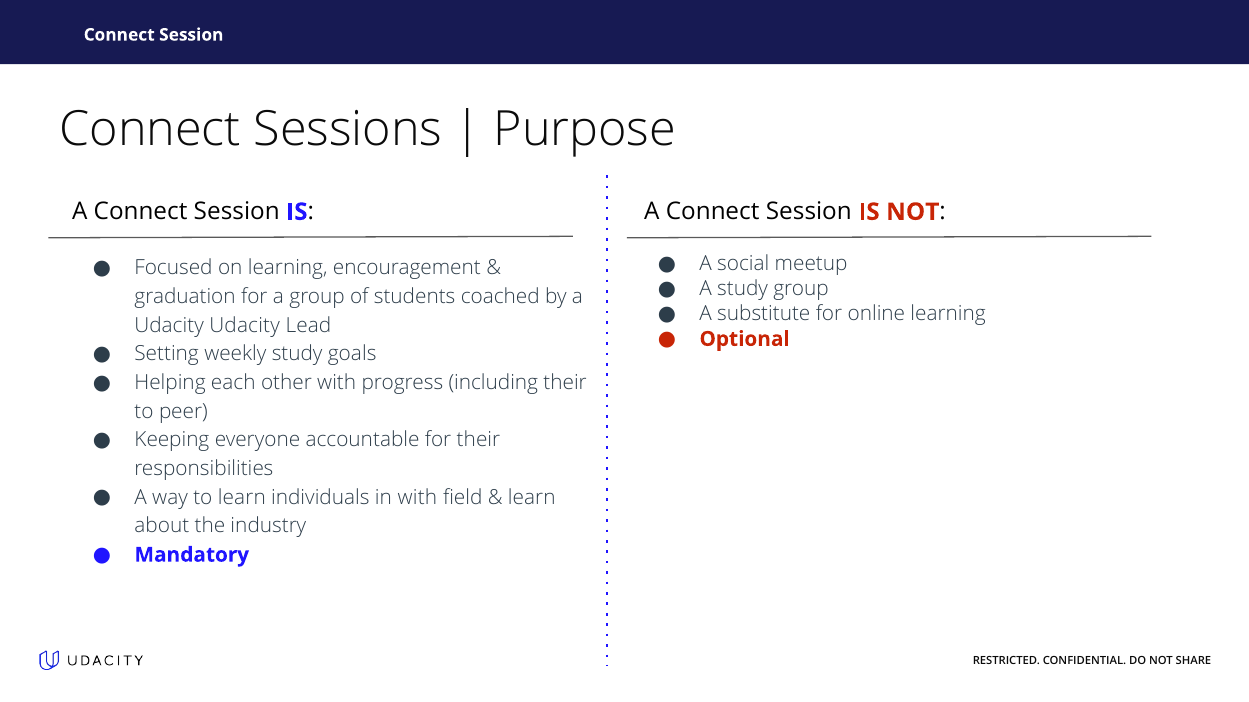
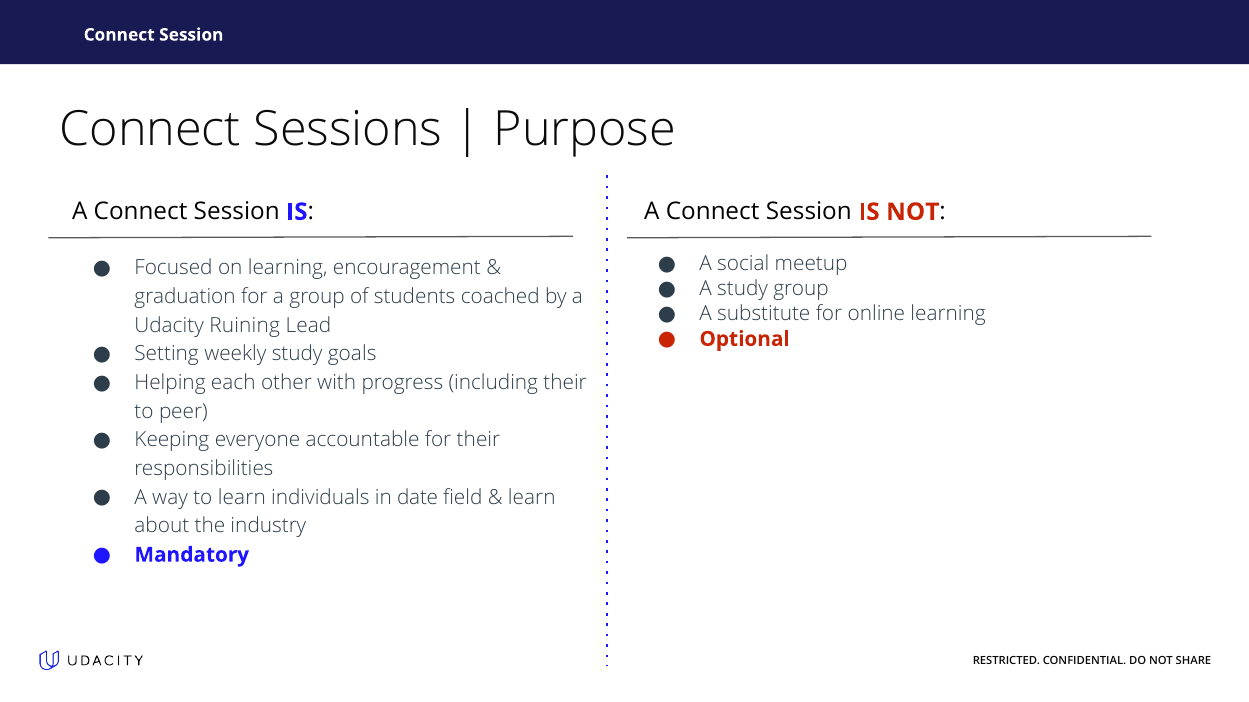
Udacity Udacity: Udacity -> Ruining
in with: with -> date
